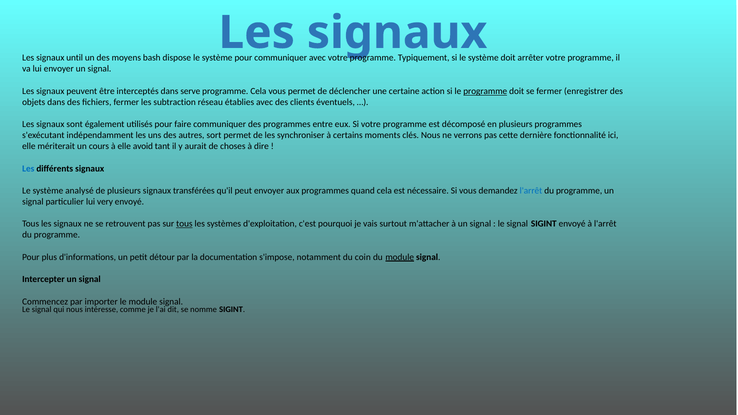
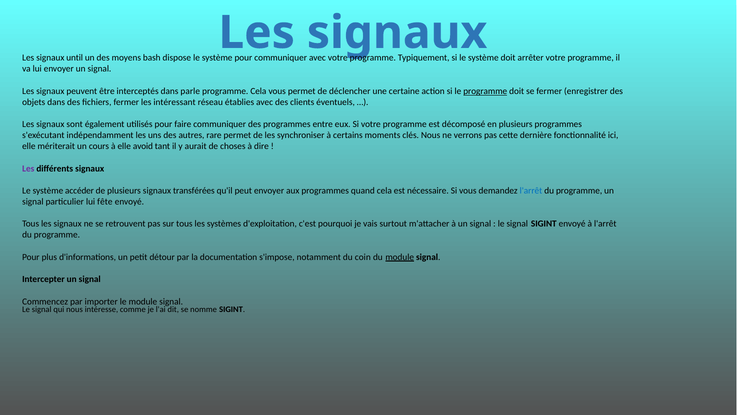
serve: serve -> parle
subtraction: subtraction -> intéressant
sort: sort -> rare
Les at (28, 169) colour: blue -> purple
analysé: analysé -> accéder
very: very -> fête
tous at (184, 224) underline: present -> none
